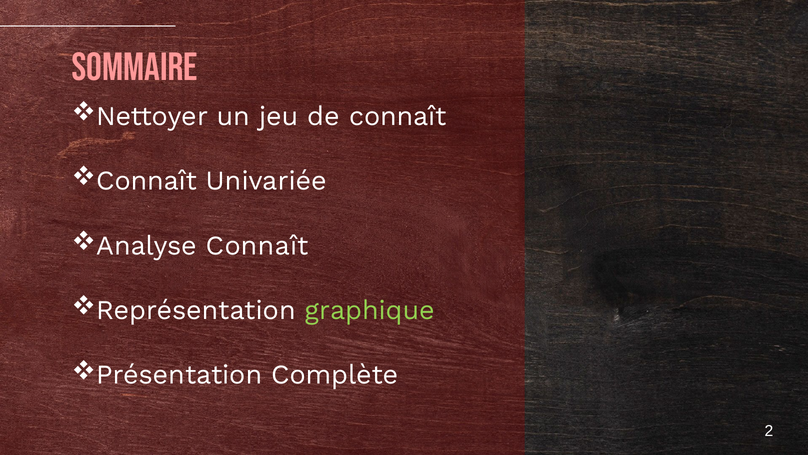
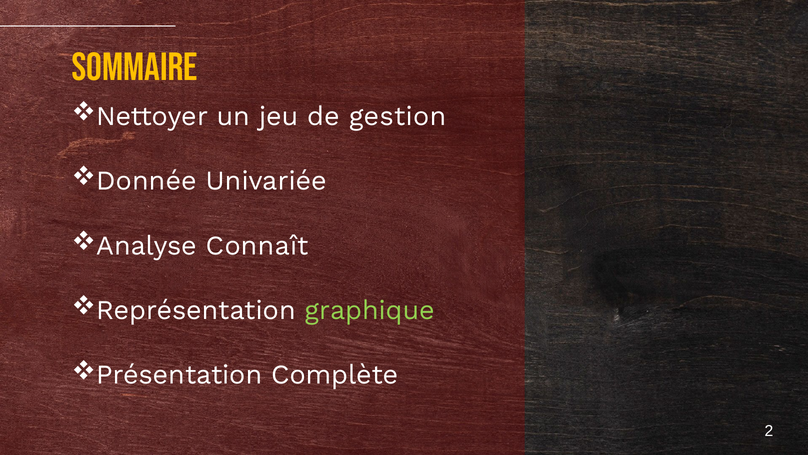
SOmmaire colour: pink -> yellow
de connaît: connaît -> gestion
Connaît at (147, 181): Connaît -> Donnée
